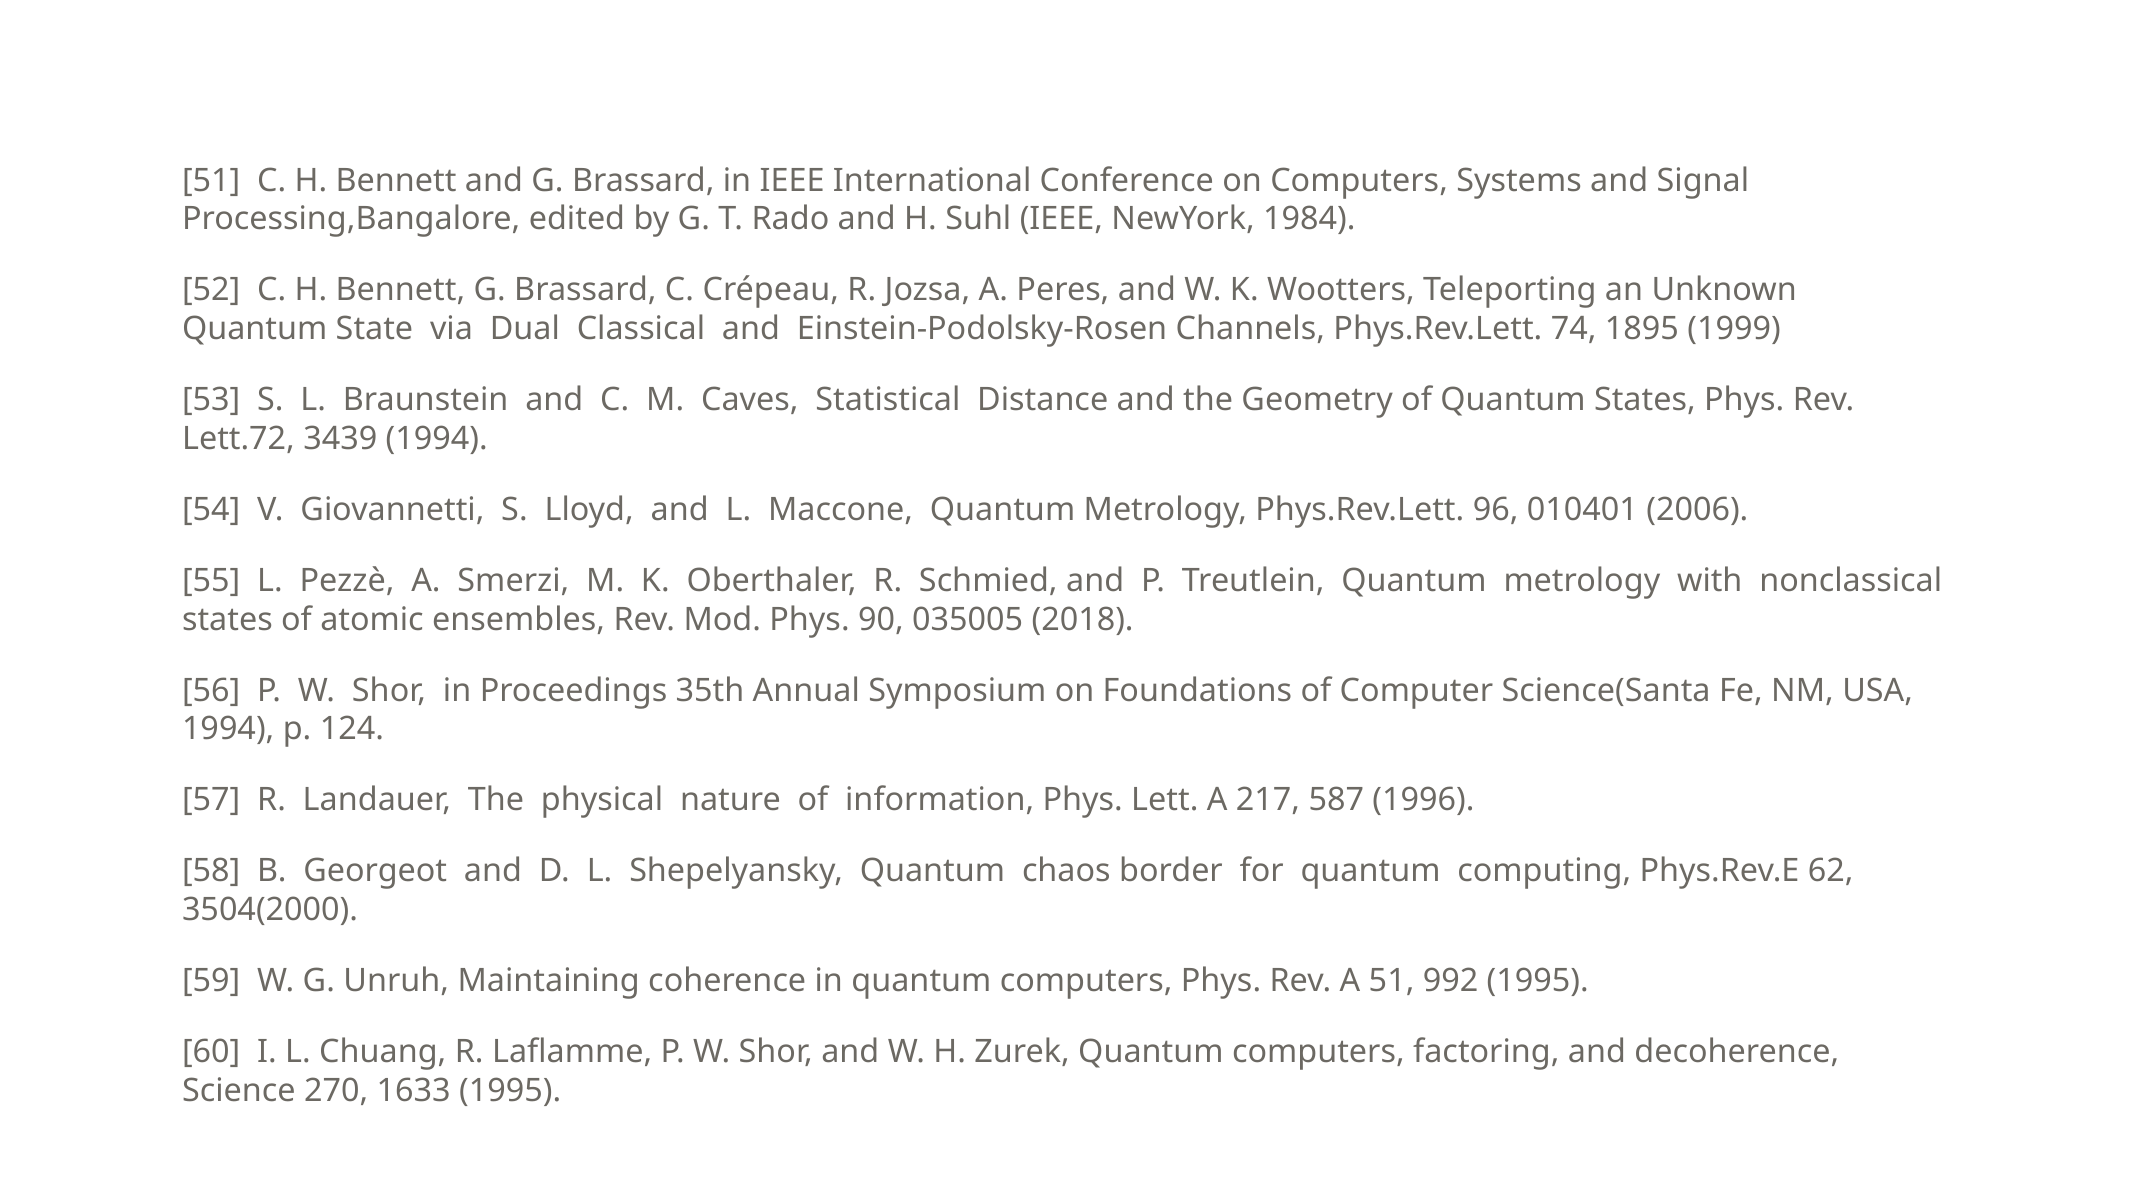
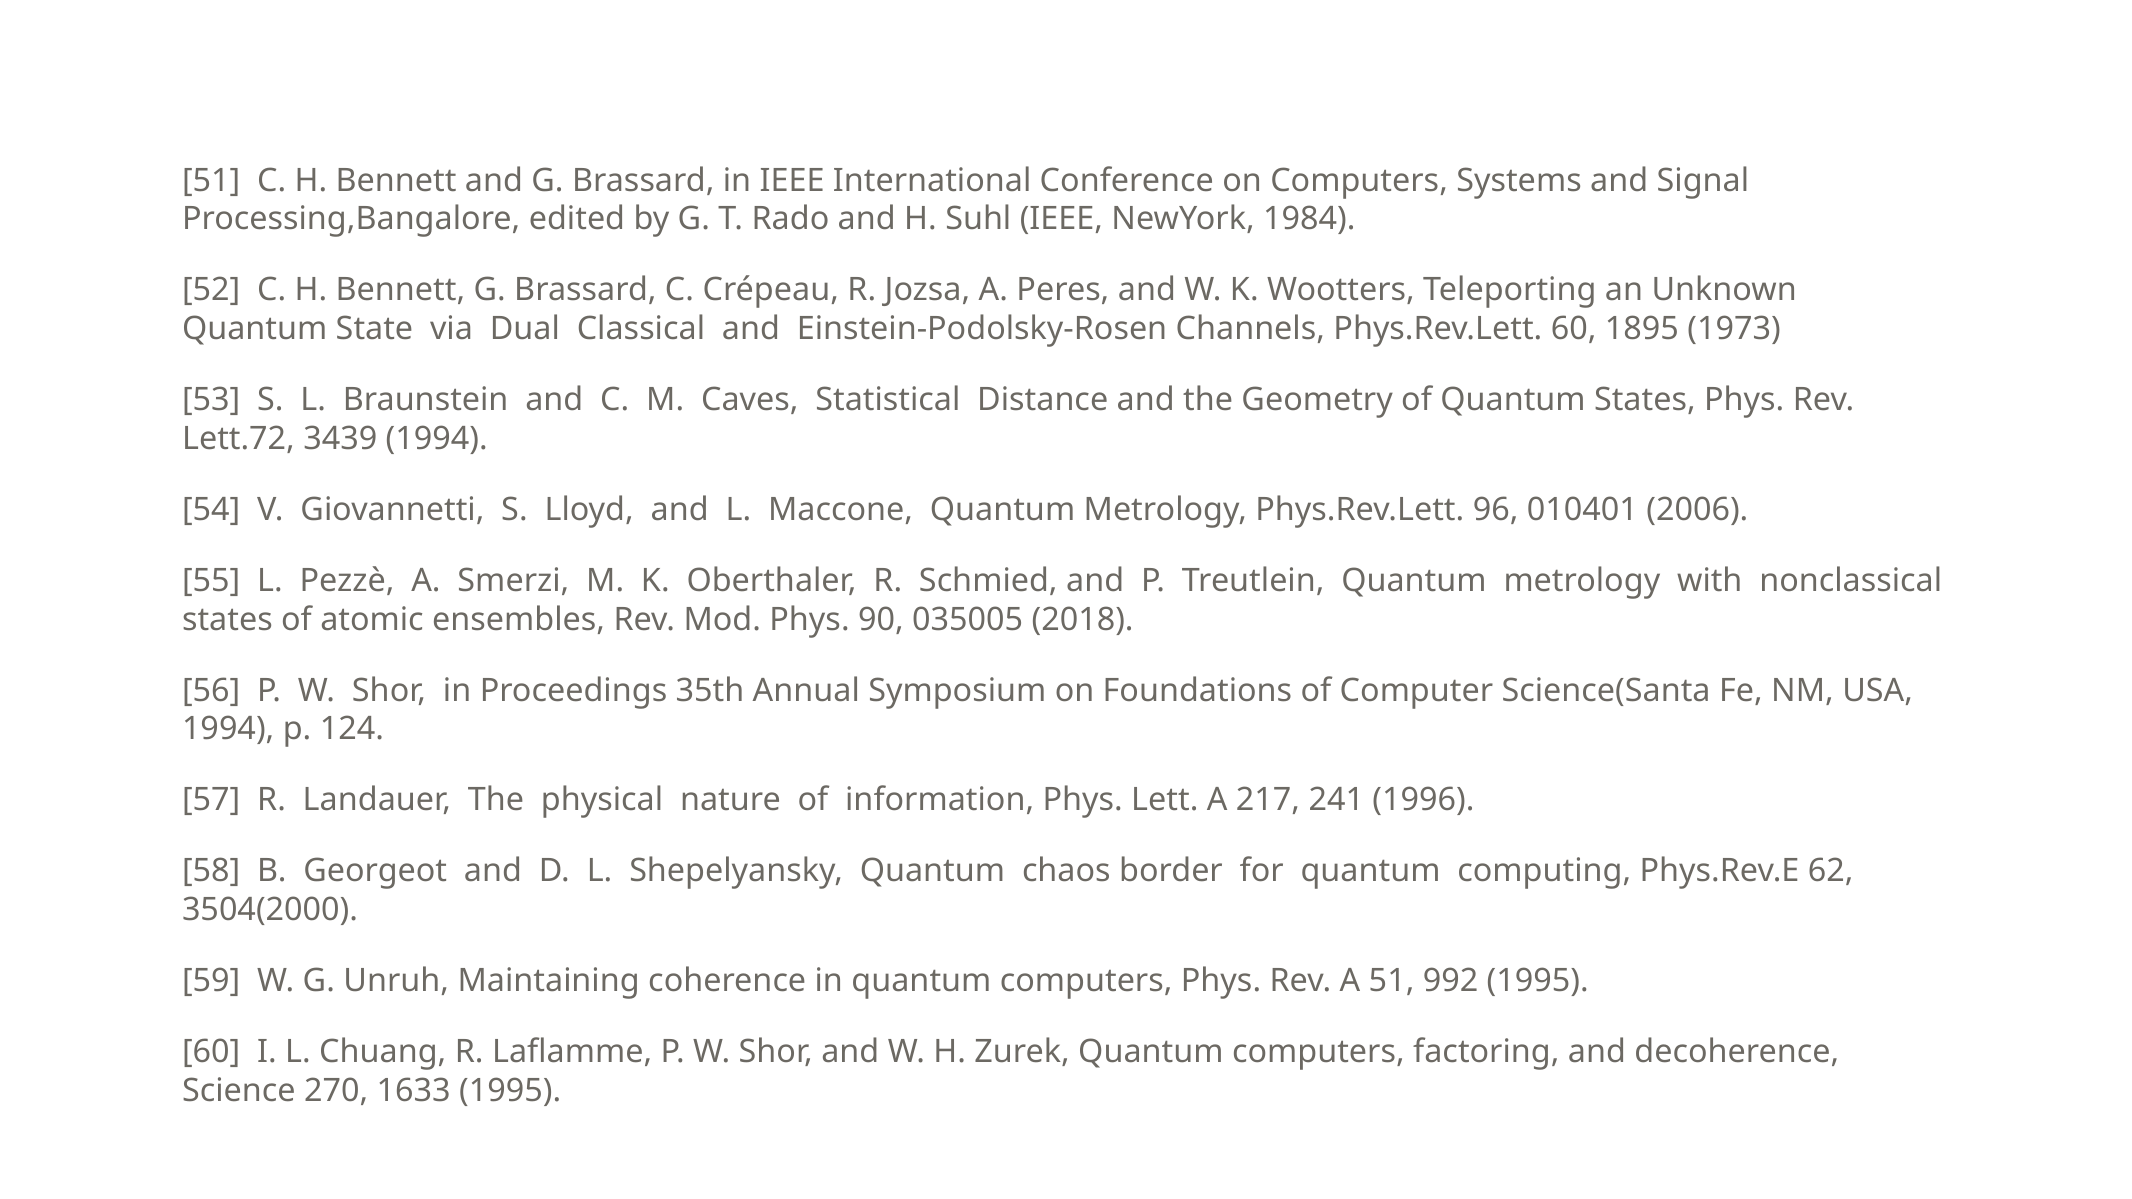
Phys.Rev.Lett 74: 74 -> 60
1999: 1999 -> 1973
587: 587 -> 241
